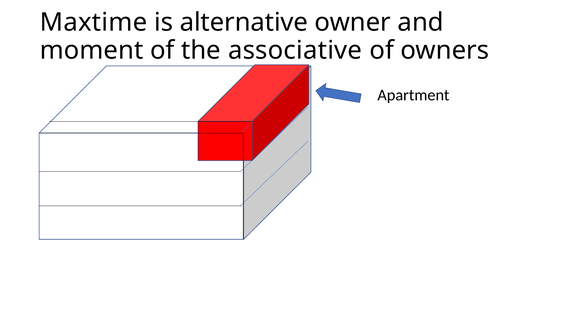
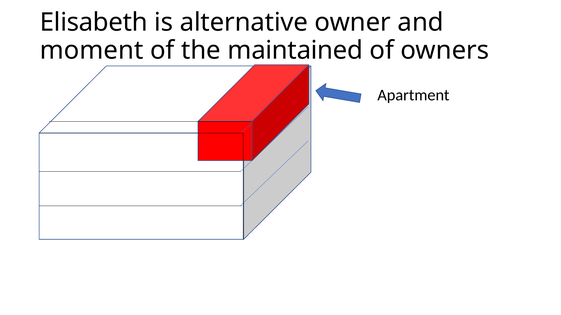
Maxtime: Maxtime -> Elisabeth
associative: associative -> maintained
